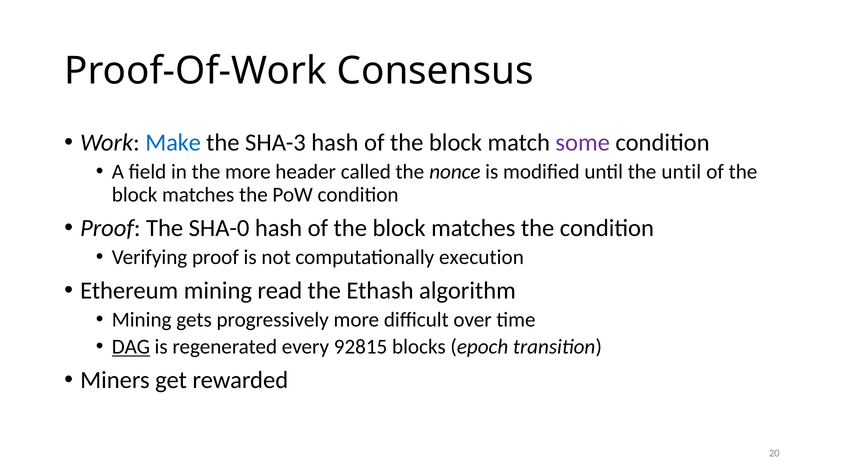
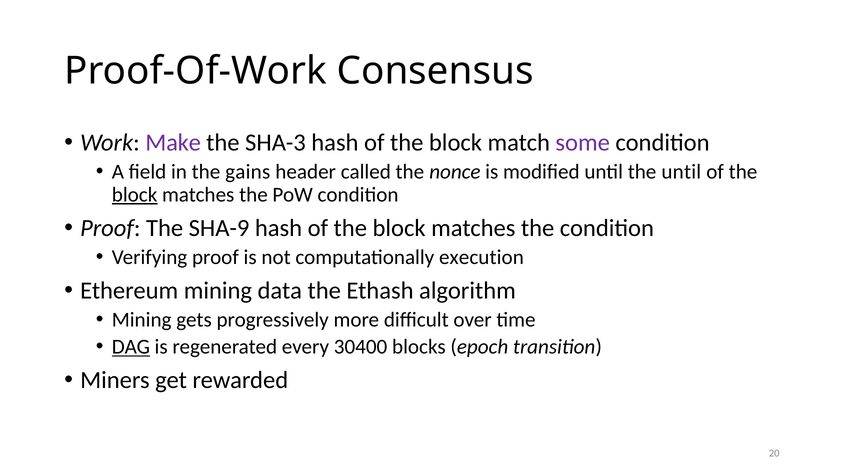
Make colour: blue -> purple
the more: more -> gains
block at (135, 195) underline: none -> present
SHA-0: SHA-0 -> SHA-9
read: read -> data
92815: 92815 -> 30400
